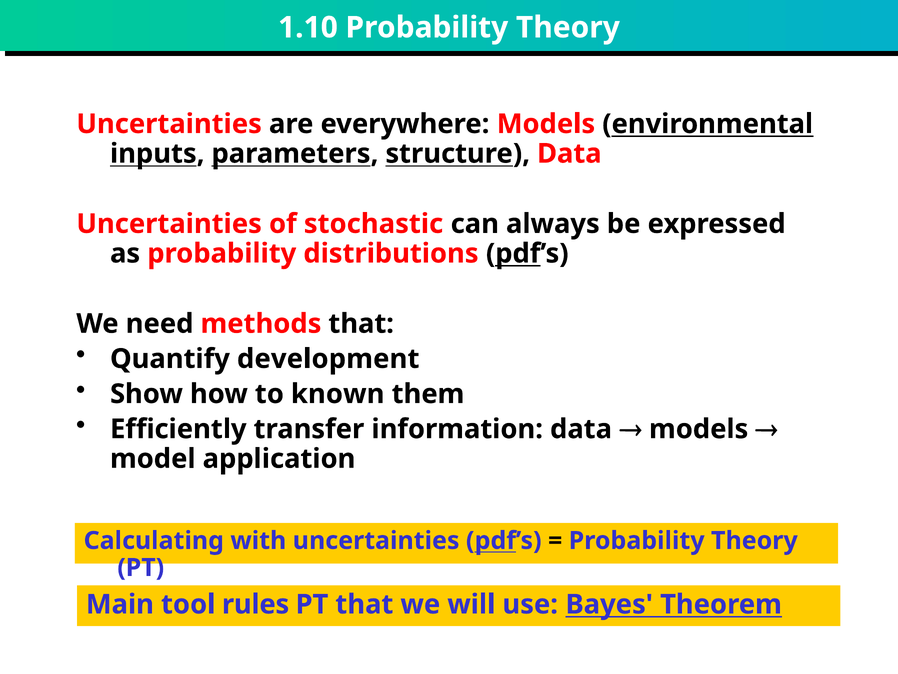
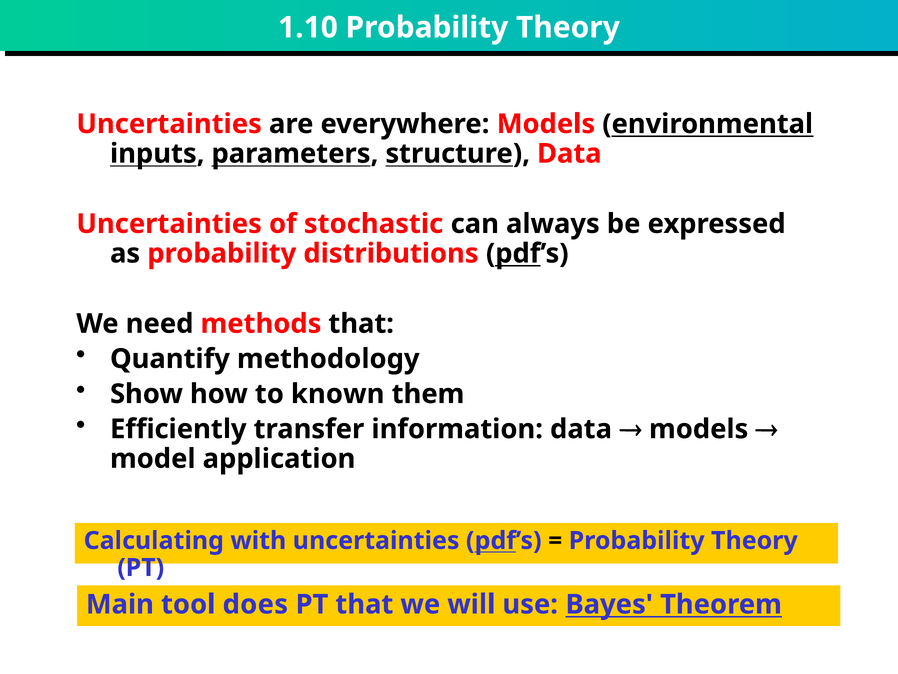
development: development -> methodology
rules: rules -> does
